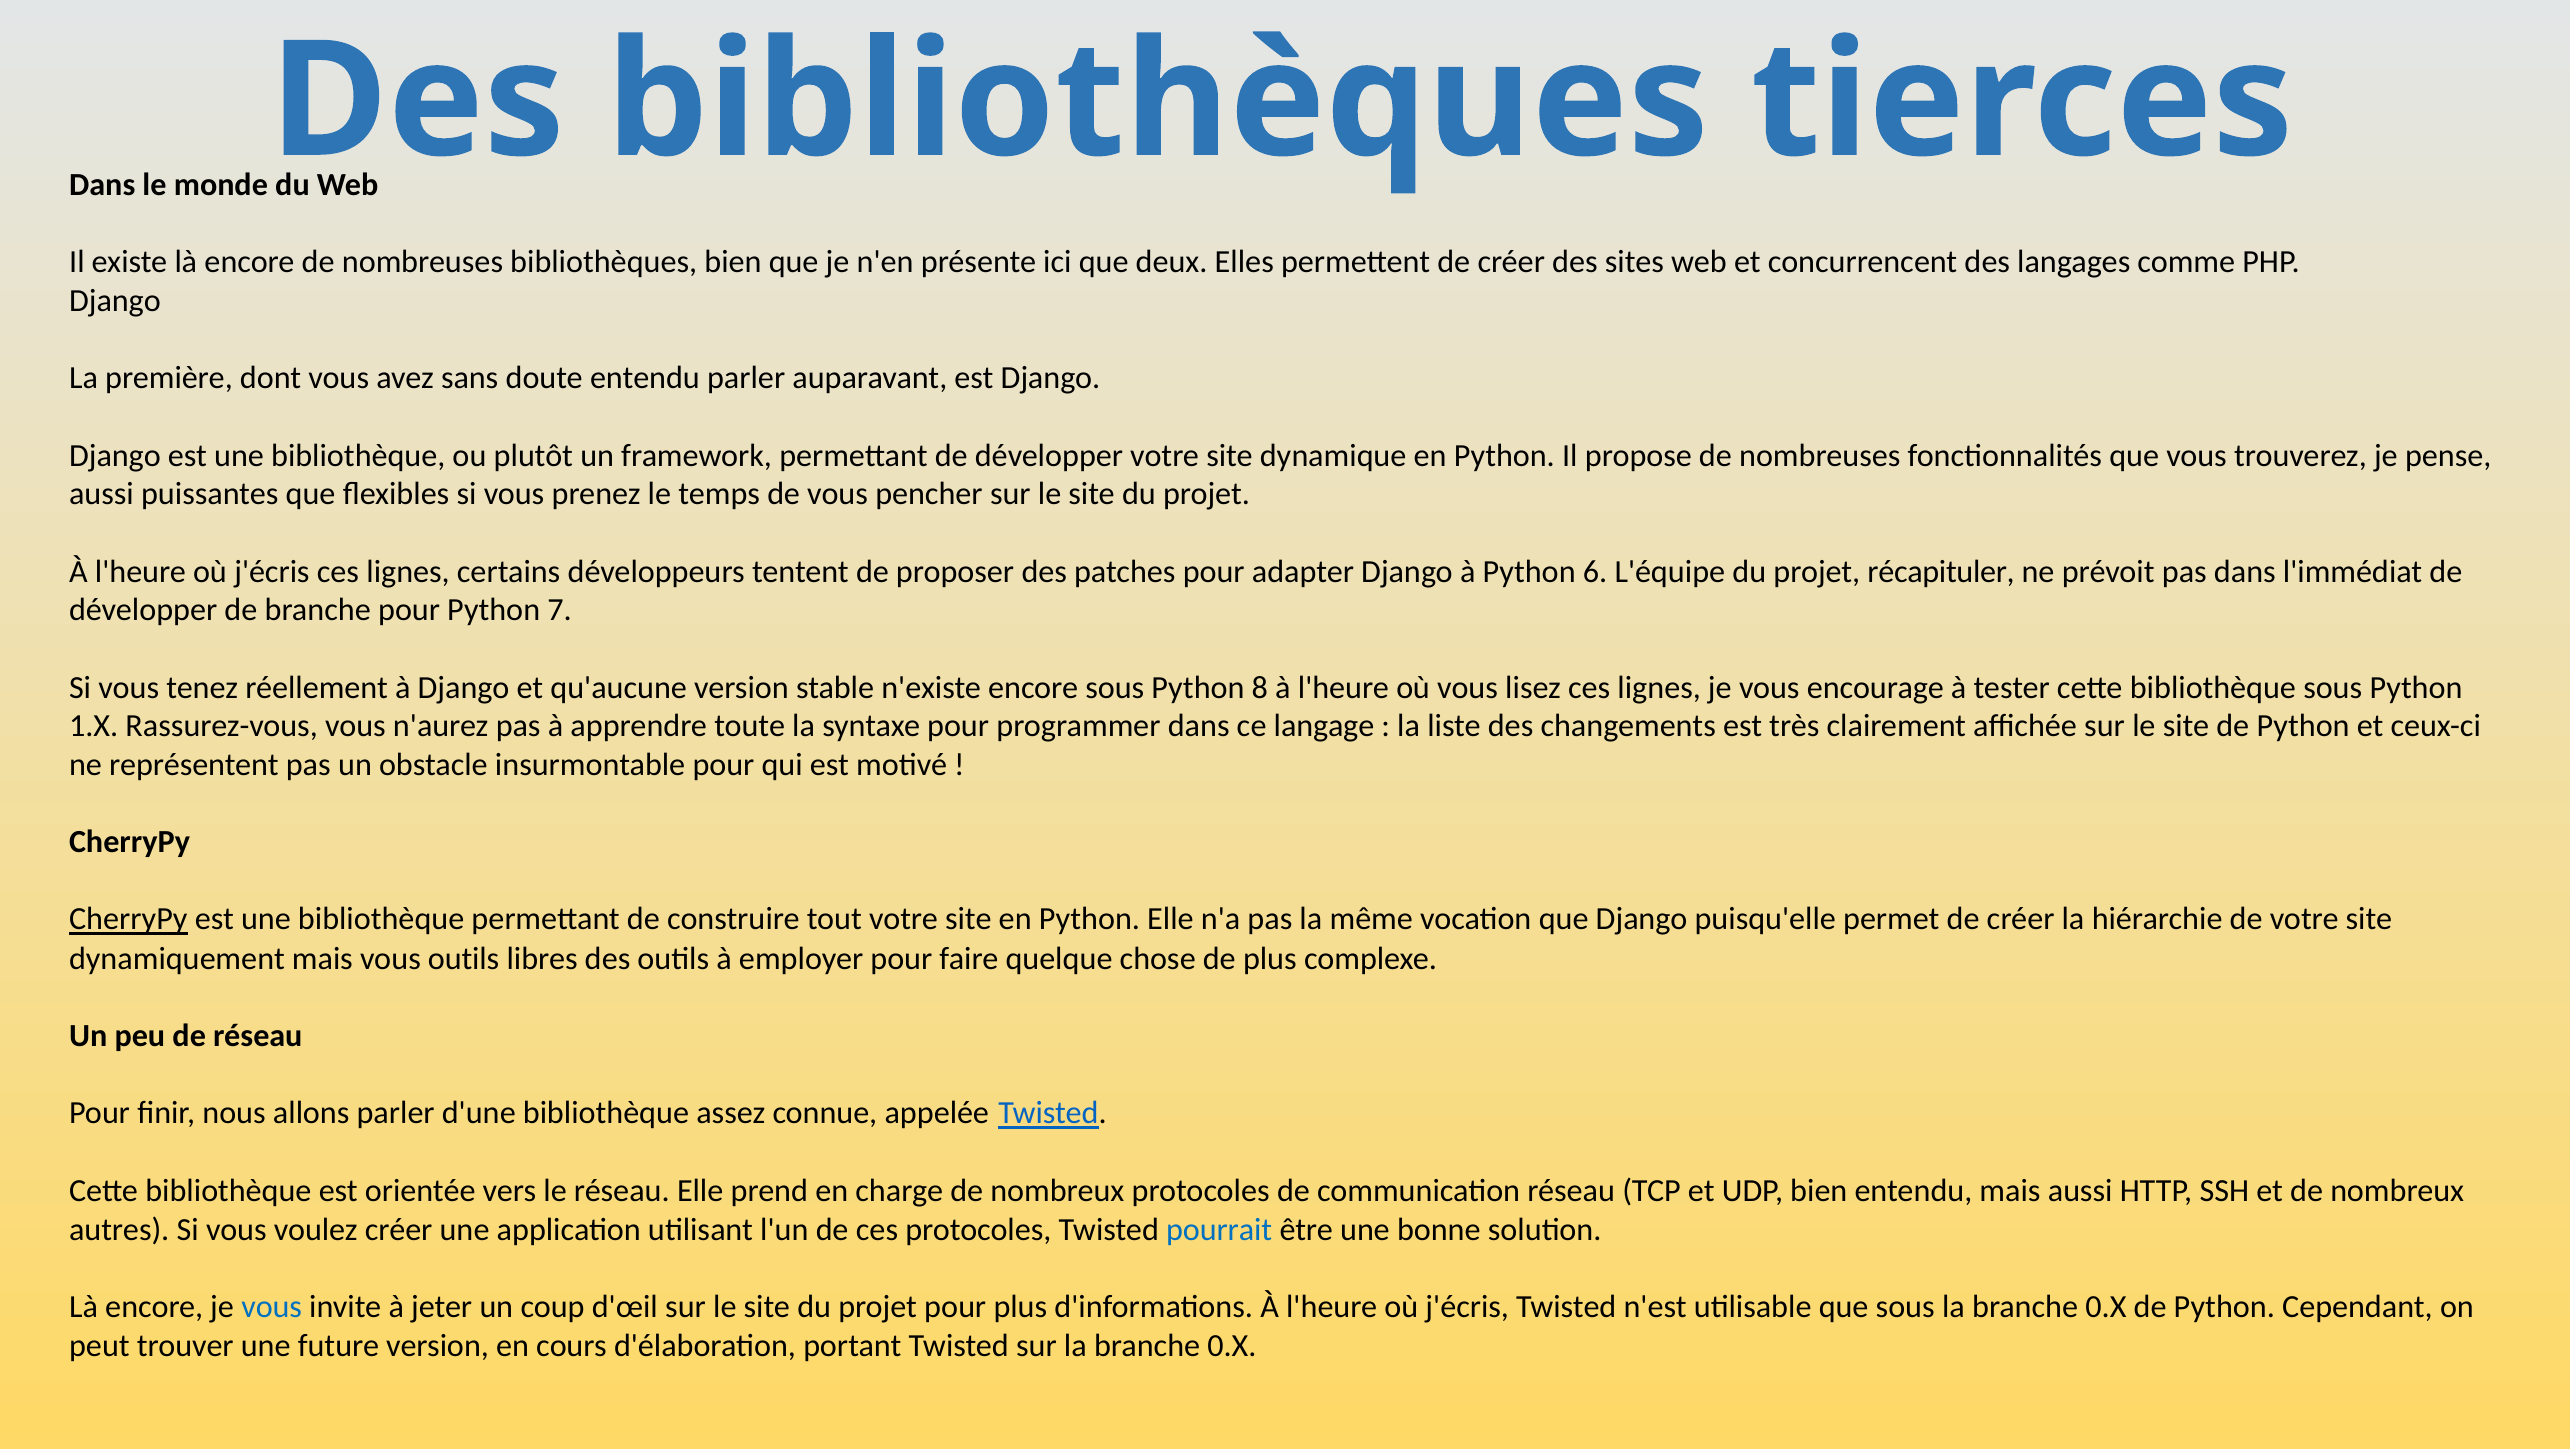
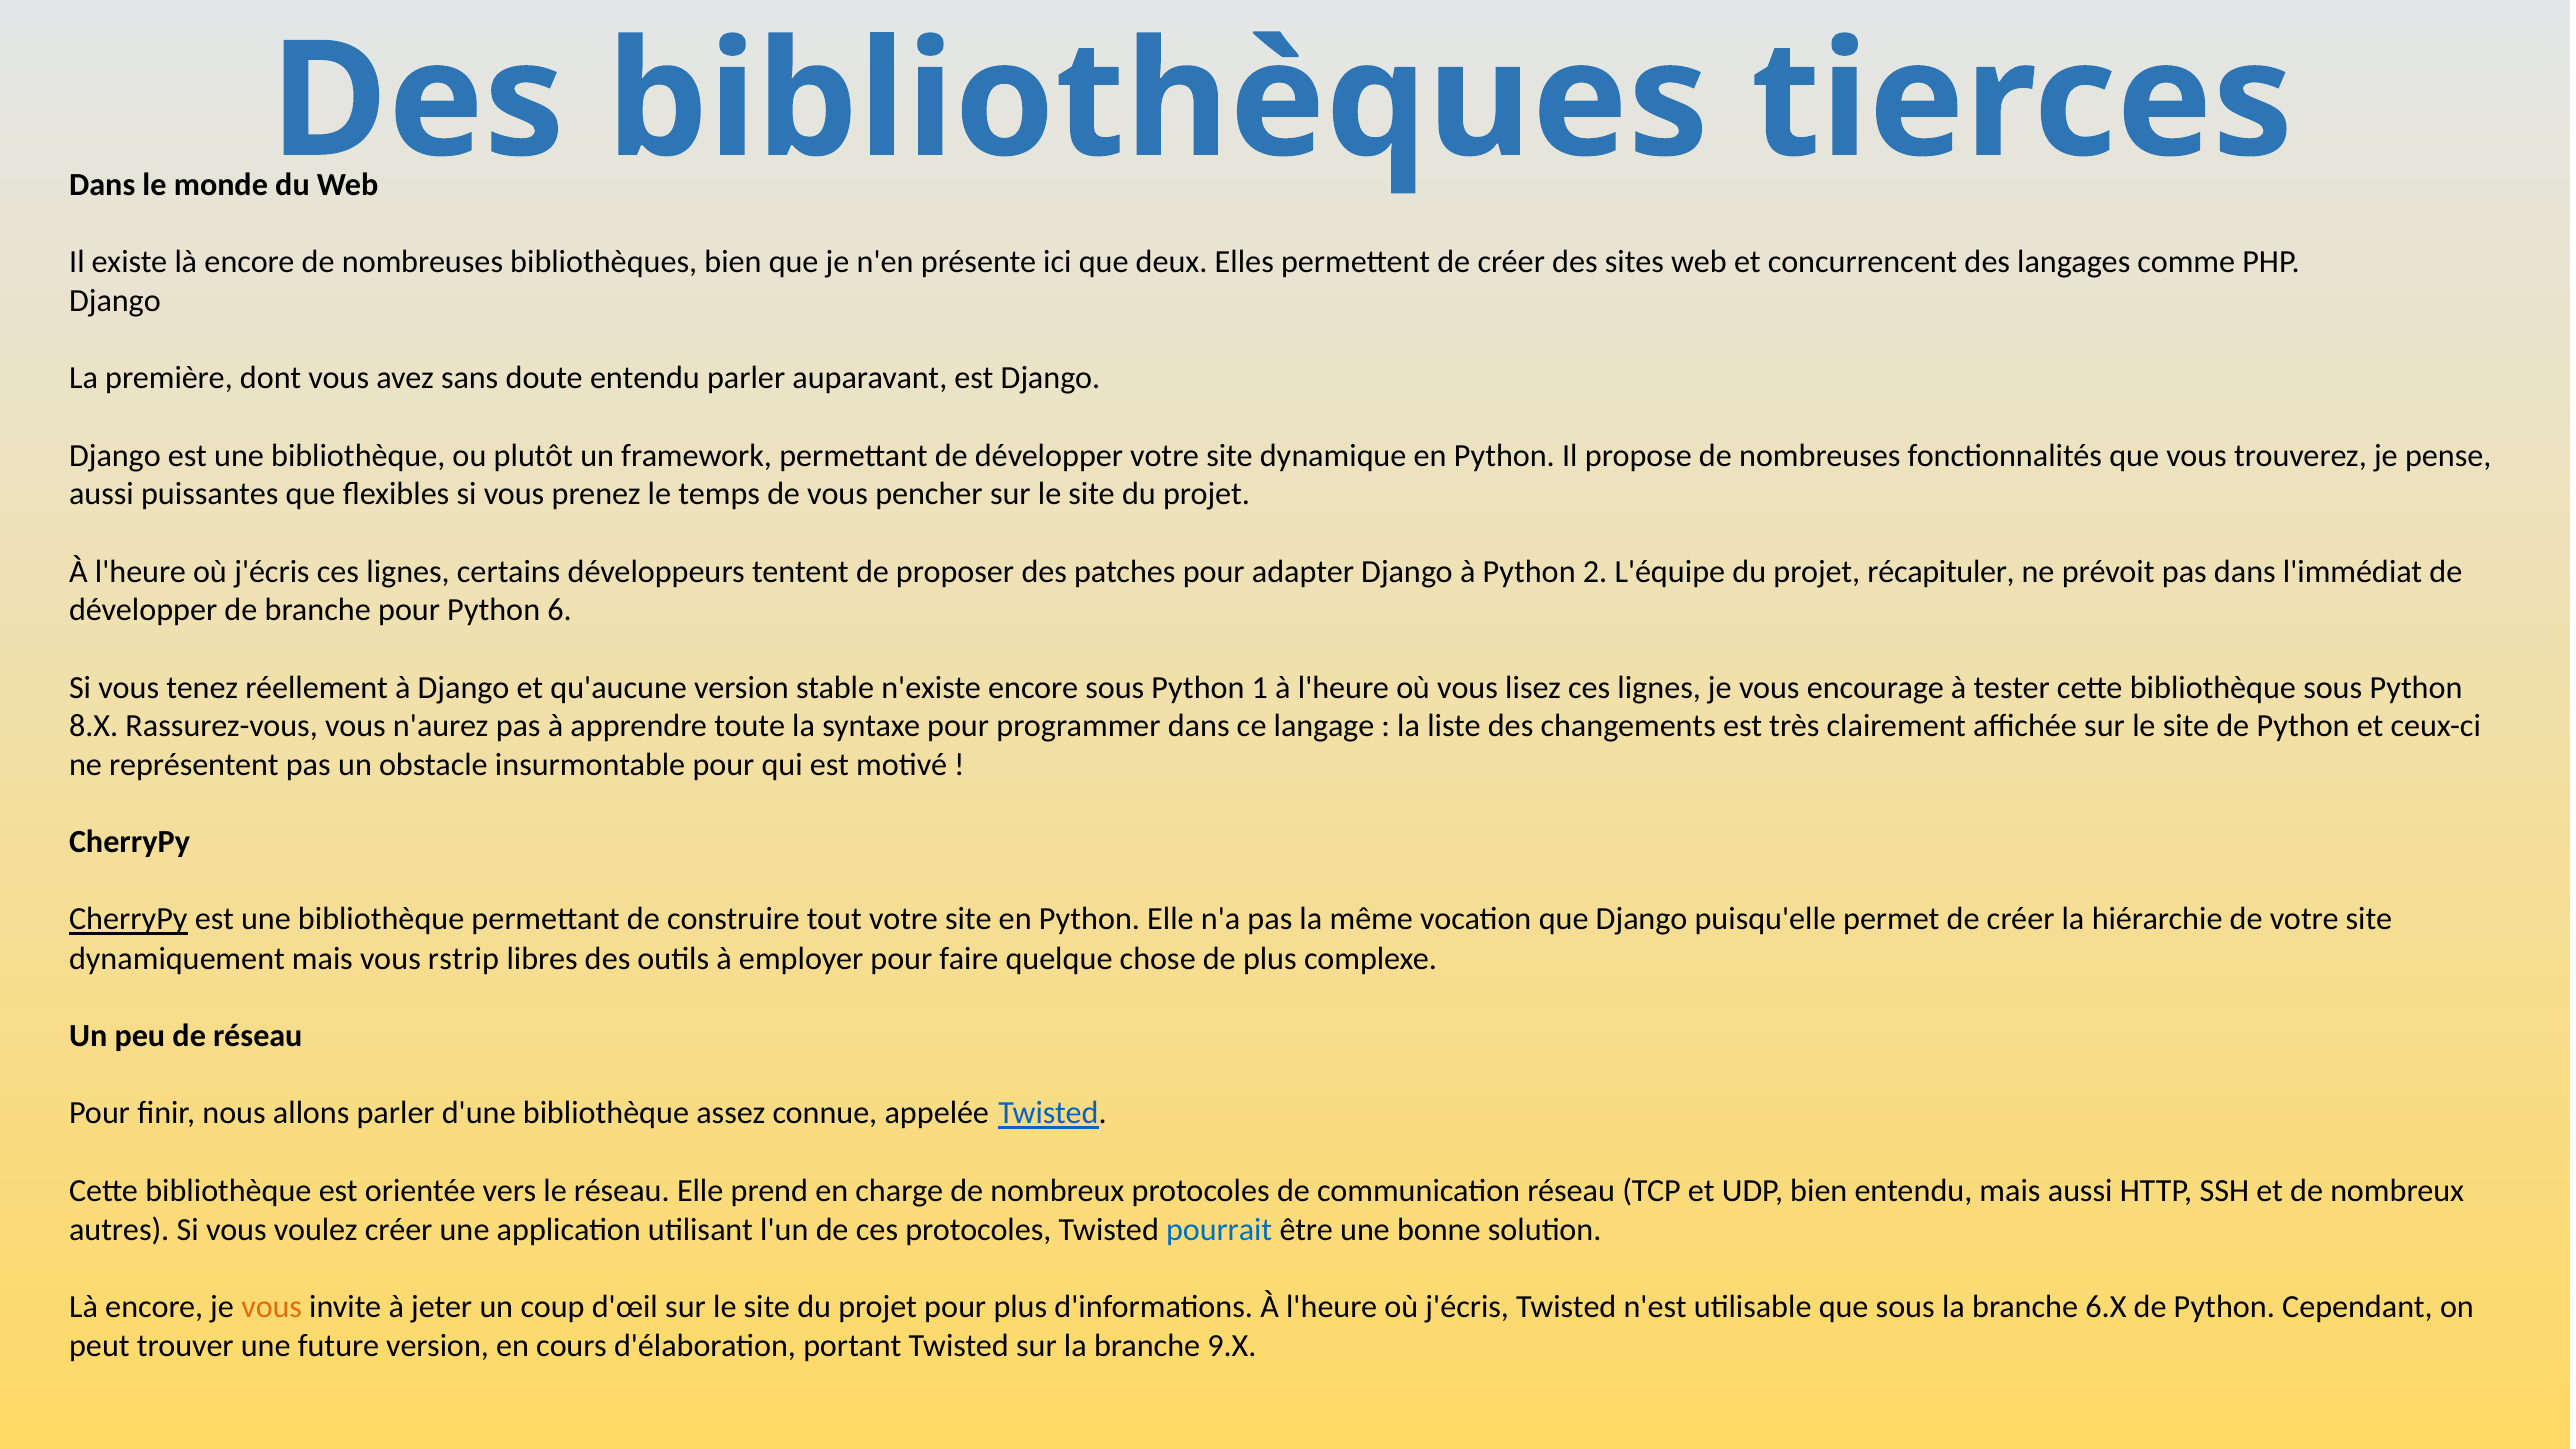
6: 6 -> 2
7: 7 -> 6
8: 8 -> 1
1.X: 1.X -> 8.X
vous outils: outils -> rstrip
vous at (272, 1307) colour: blue -> orange
sous la branche 0.X: 0.X -> 6.X
sur la branche 0.X: 0.X -> 9.X
